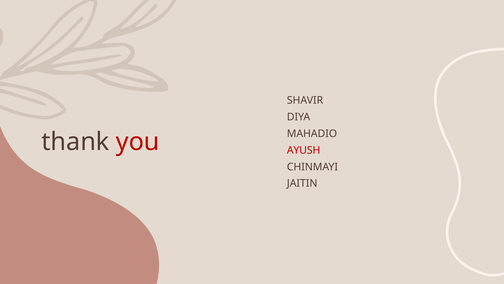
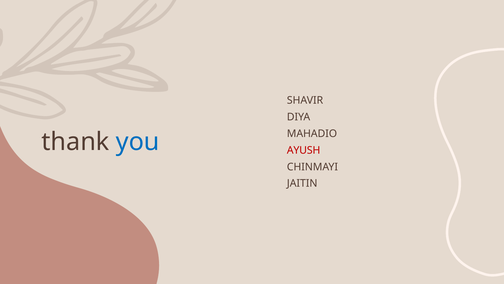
you colour: red -> blue
